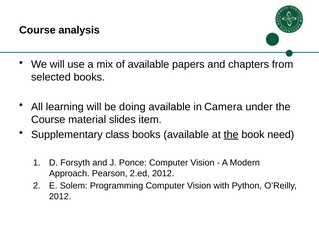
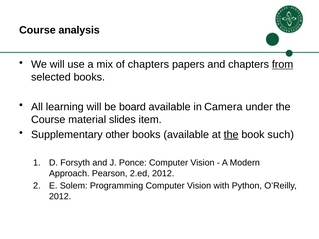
of available: available -> chapters
from underline: none -> present
doing: doing -> board
class: class -> other
need: need -> such
